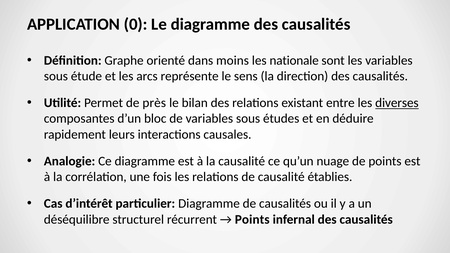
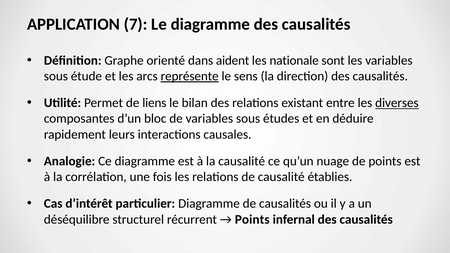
0: 0 -> 7
moins: moins -> aident
représente underline: none -> present
près: près -> liens
